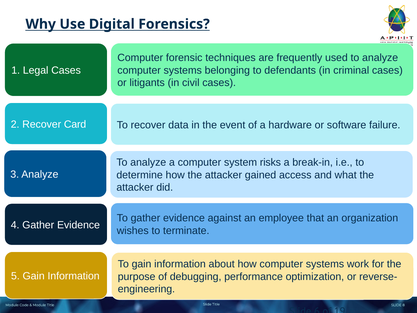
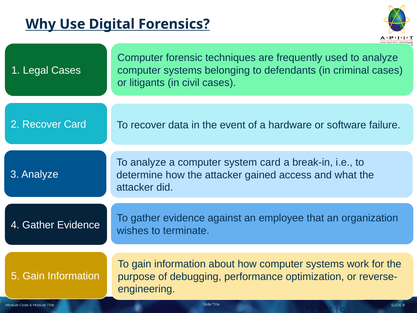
system risks: risks -> card
